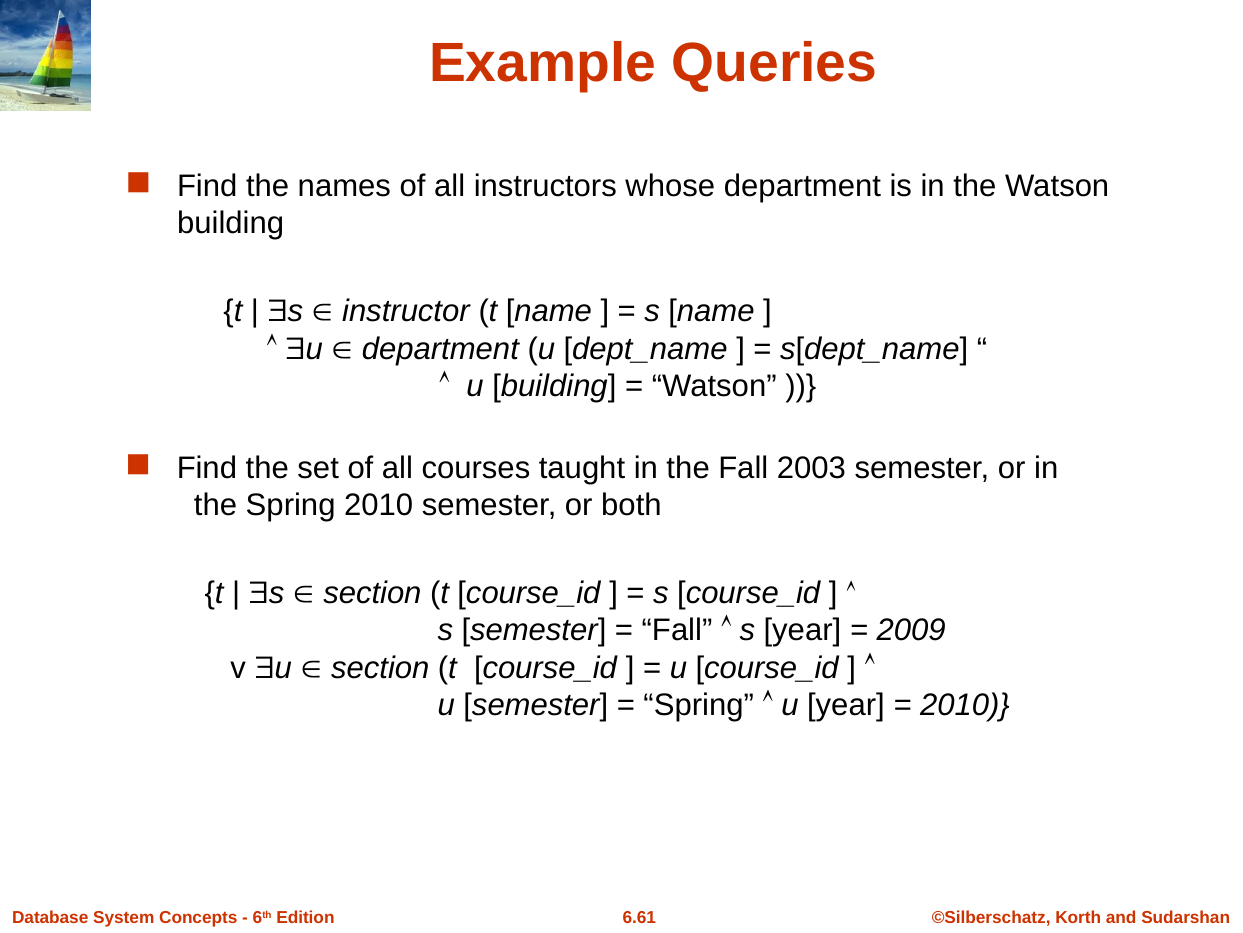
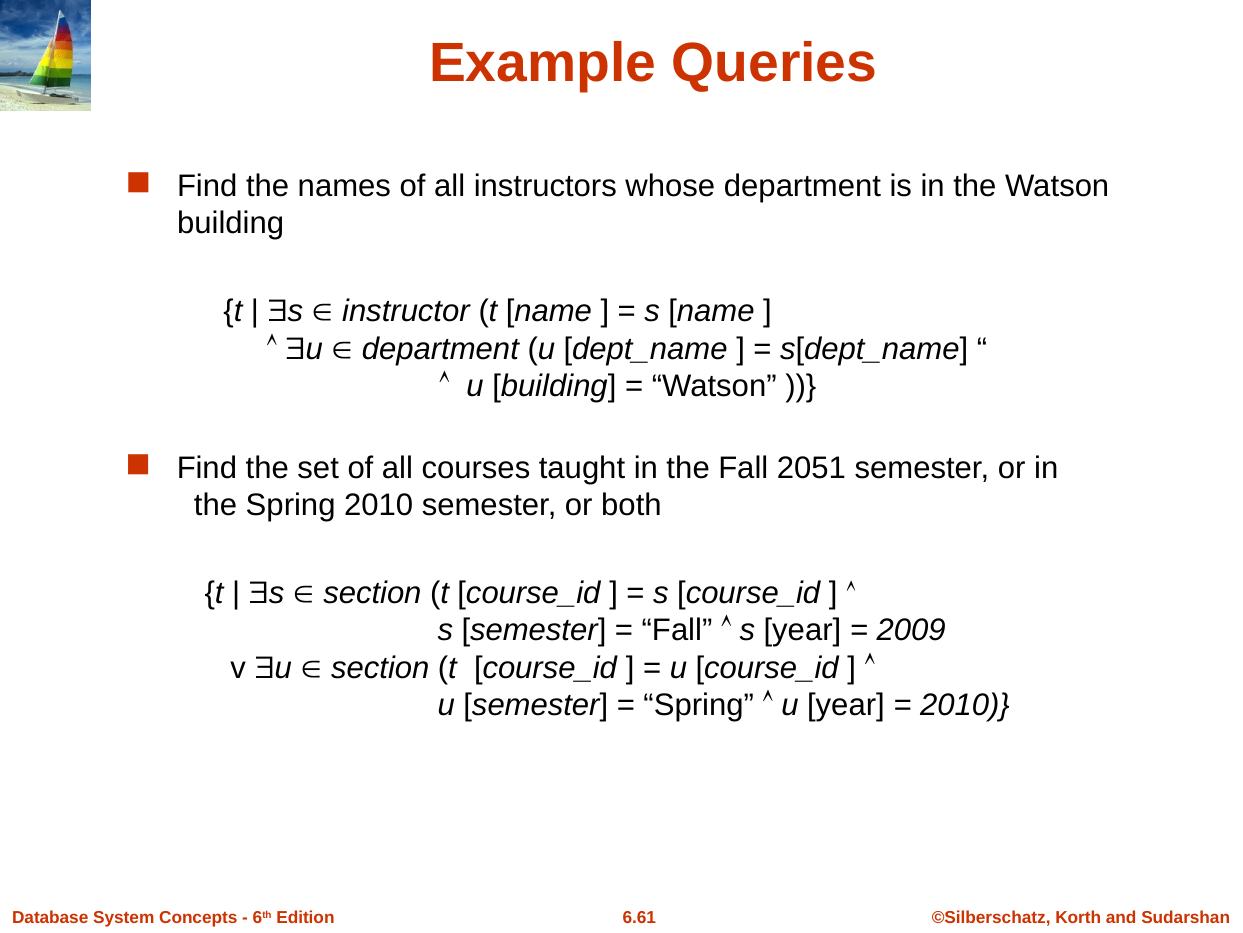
2003: 2003 -> 2051
